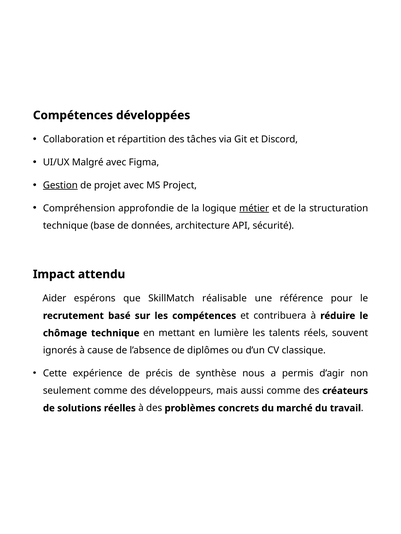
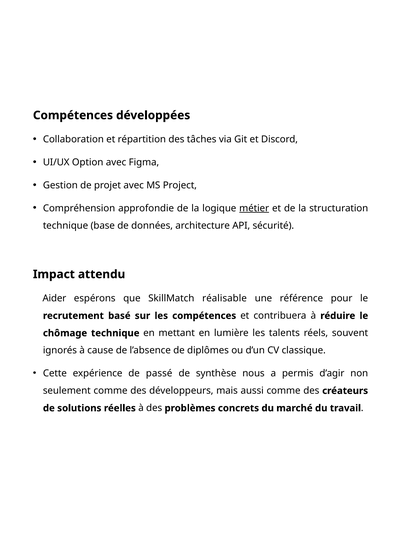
Malgré: Malgré -> Option
Gestion underline: present -> none
précis: précis -> passé
